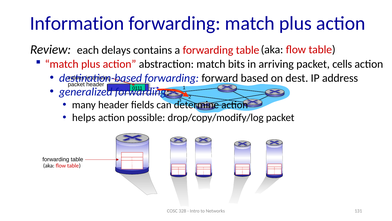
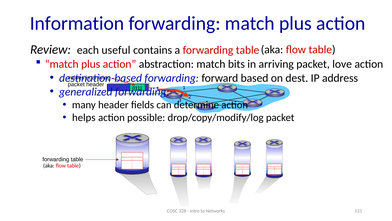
delays: delays -> useful
cells: cells -> love
